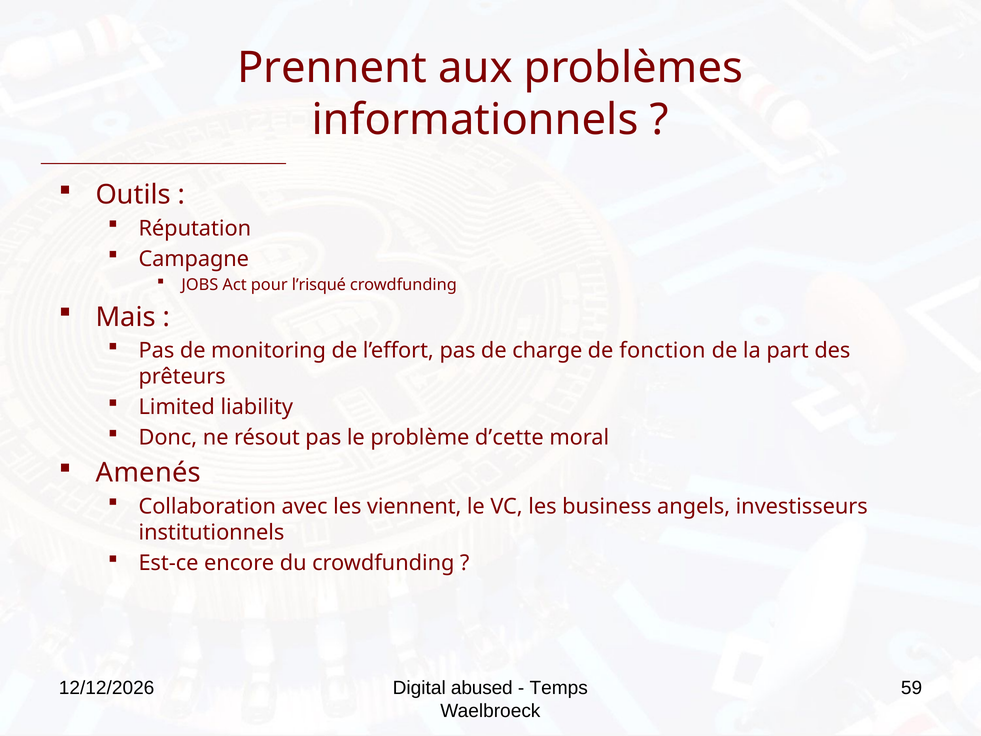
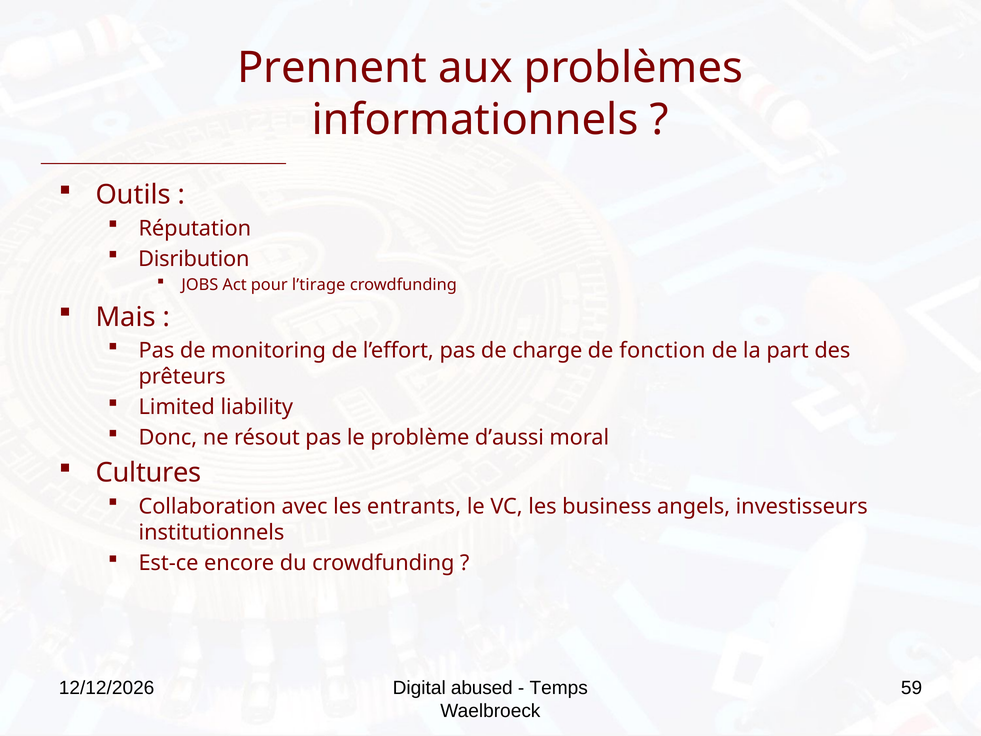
Campagne: Campagne -> Disribution
l’risqué: l’risqué -> l’tirage
d’cette: d’cette -> d’aussi
Amenés: Amenés -> Cultures
viennent: viennent -> entrants
